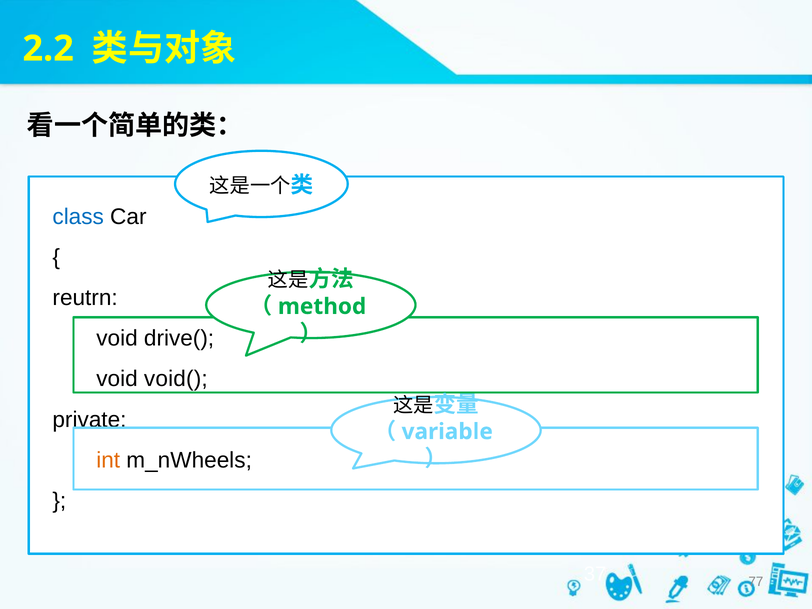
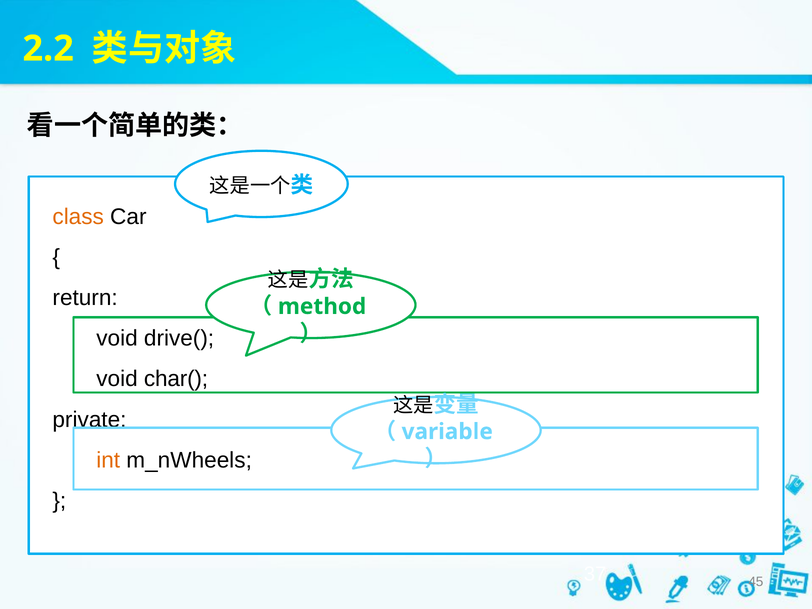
class colour: blue -> orange
reutrn: reutrn -> return
void(: void( -> char(
77: 77 -> 45
